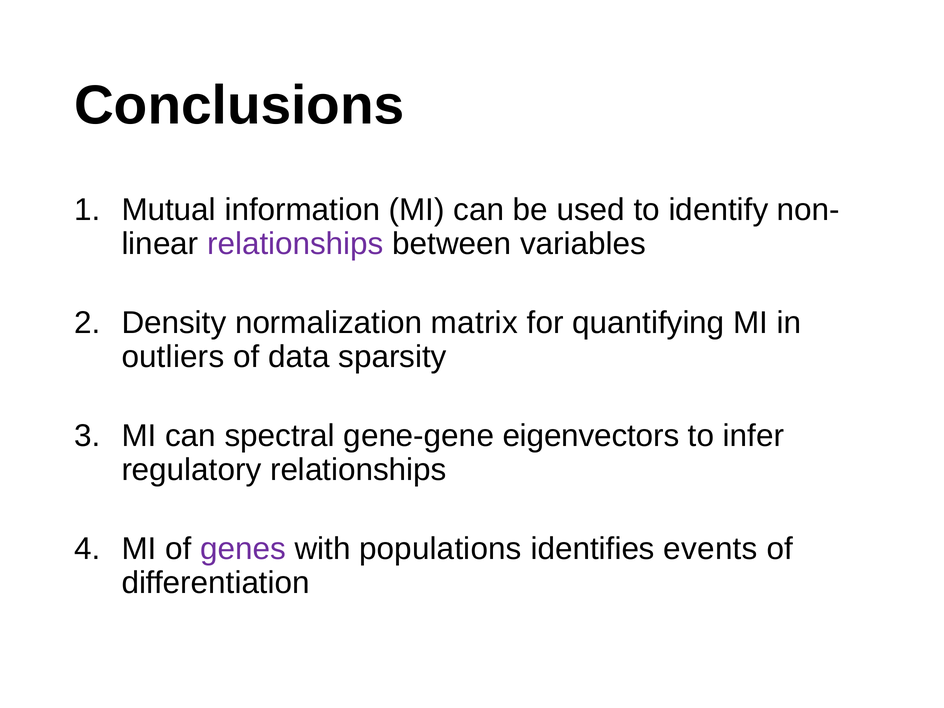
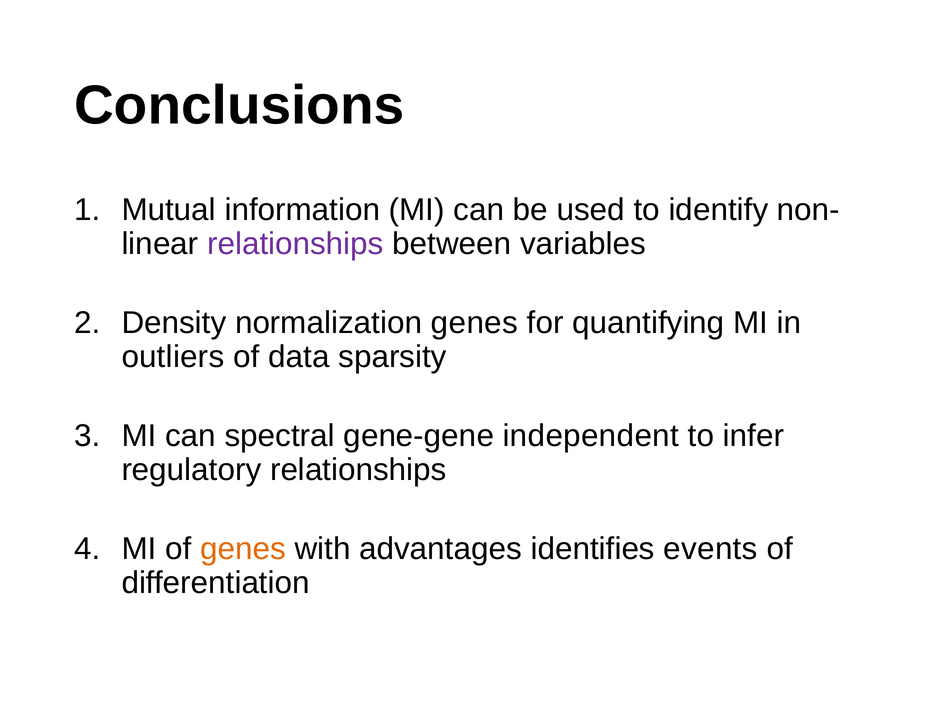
normalization matrix: matrix -> genes
eigenvectors: eigenvectors -> independent
genes at (243, 549) colour: purple -> orange
populations: populations -> advantages
